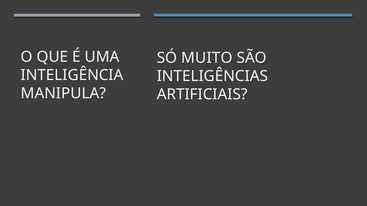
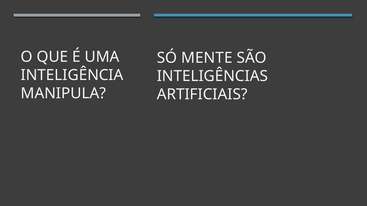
MUITO: MUITO -> MENTE
